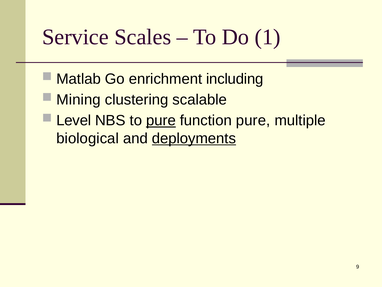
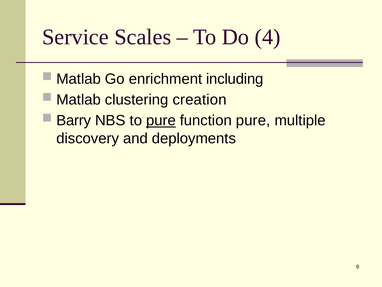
1: 1 -> 4
Mining at (79, 100): Mining -> Matlab
scalable: scalable -> creation
Level: Level -> Barry
biological: biological -> discovery
deployments underline: present -> none
